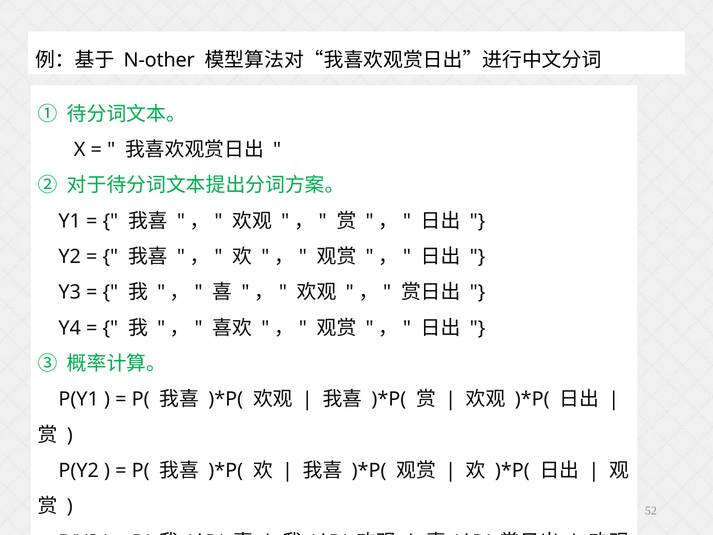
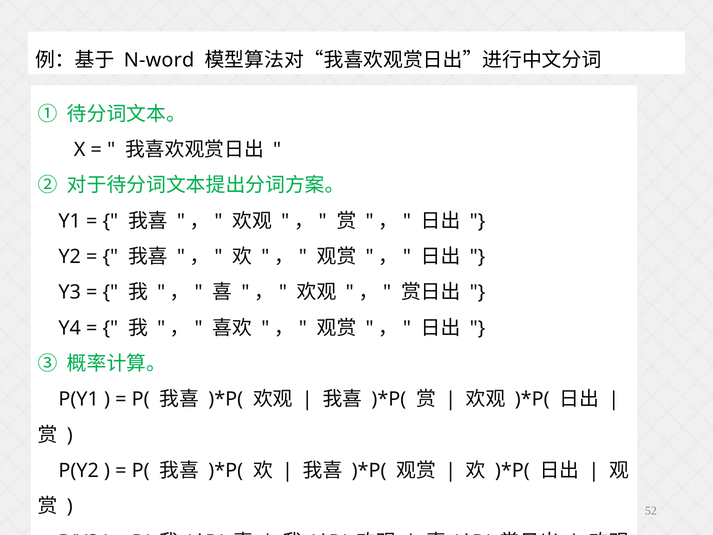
N-other: N-other -> N-word
